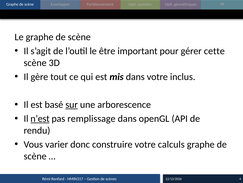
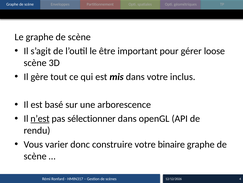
cette: cette -> loose
sur underline: present -> none
remplissage: remplissage -> sélectionner
calculs: calculs -> binaire
